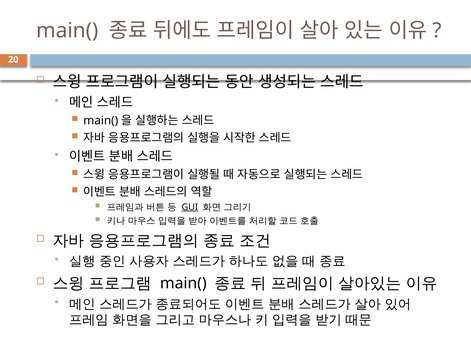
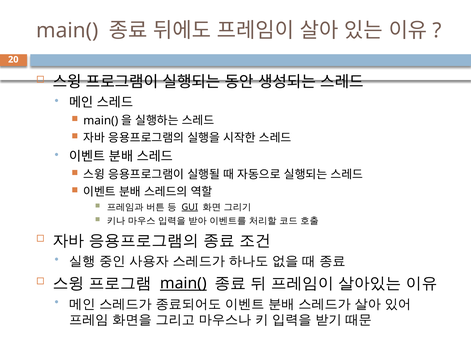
main( at (183, 284) underline: none -> present
